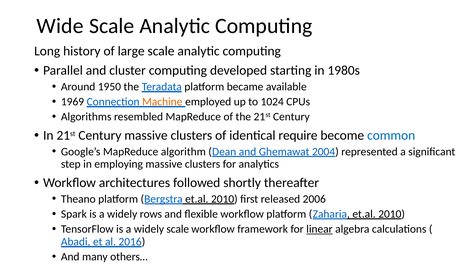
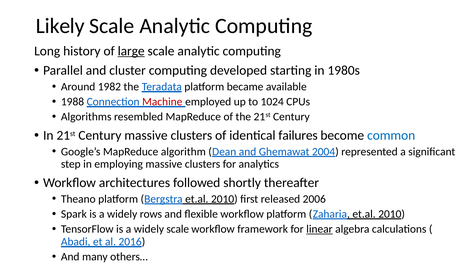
Wide: Wide -> Likely
large underline: none -> present
1950: 1950 -> 1982
1969: 1969 -> 1988
Machine colour: orange -> red
require: require -> failures
